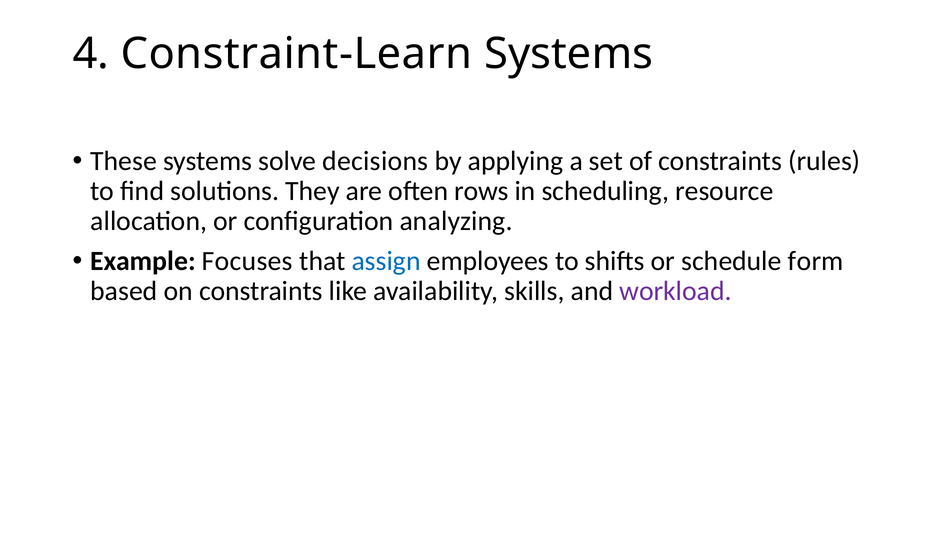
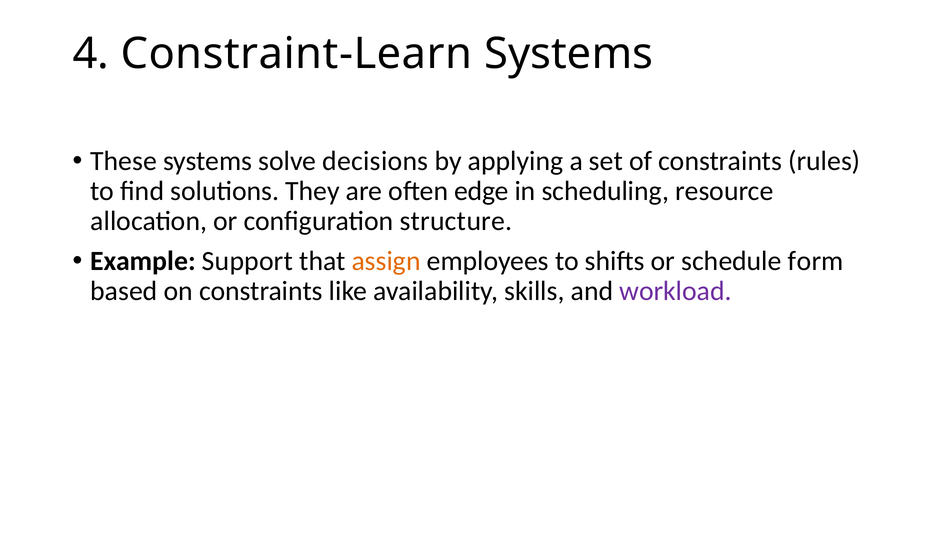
rows: rows -> edge
analyzing: analyzing -> structure
Focuses: Focuses -> Support
assign colour: blue -> orange
